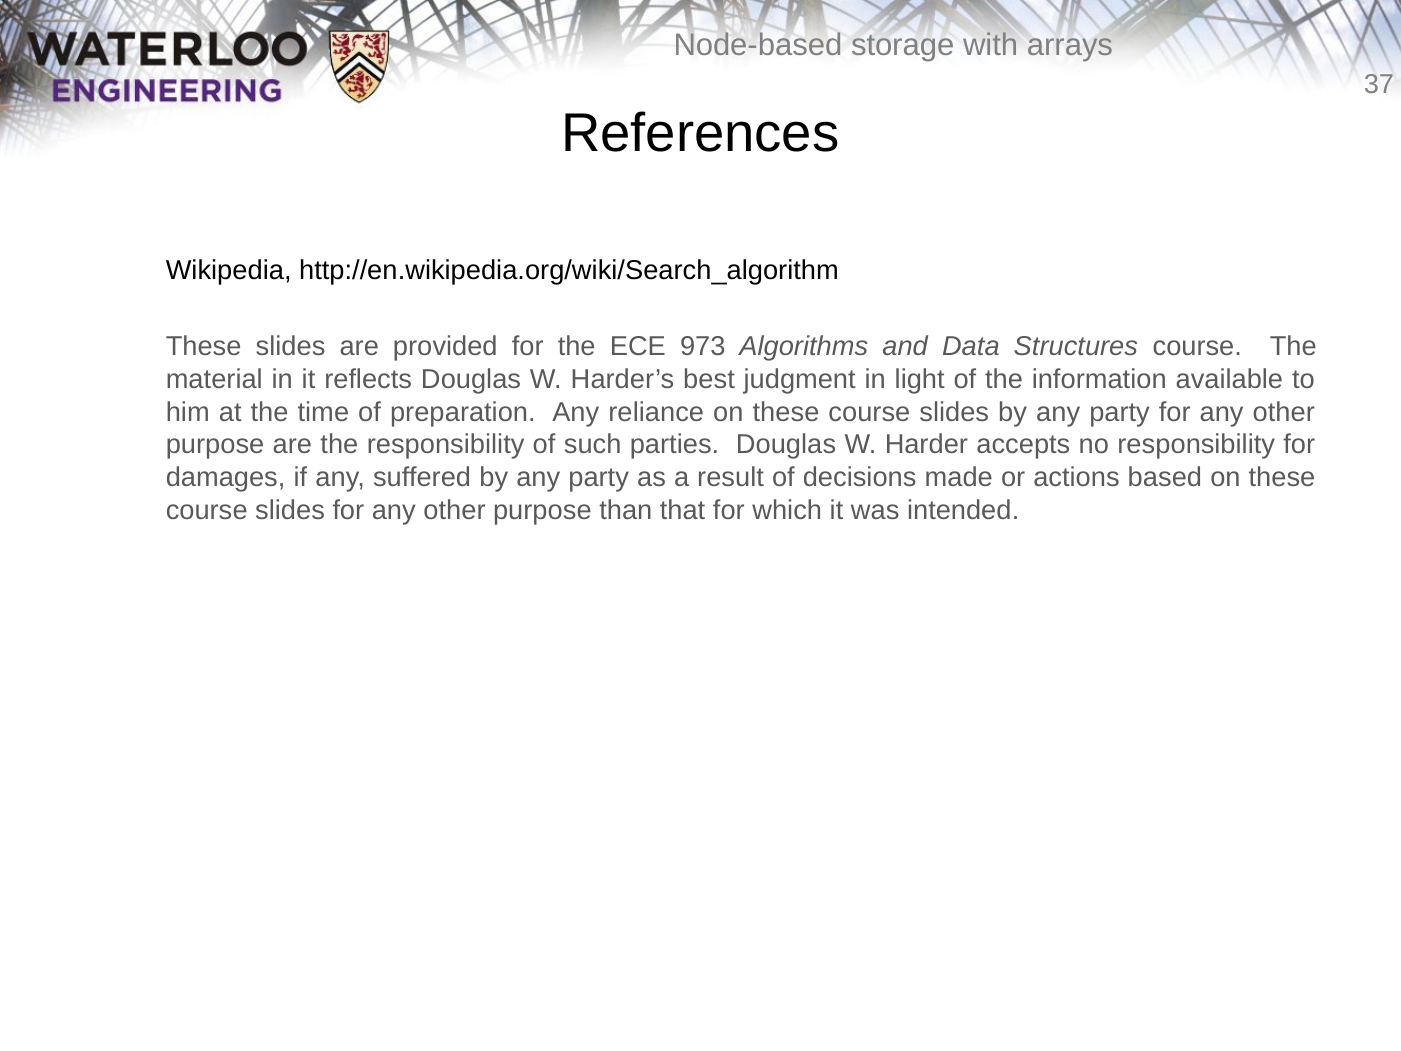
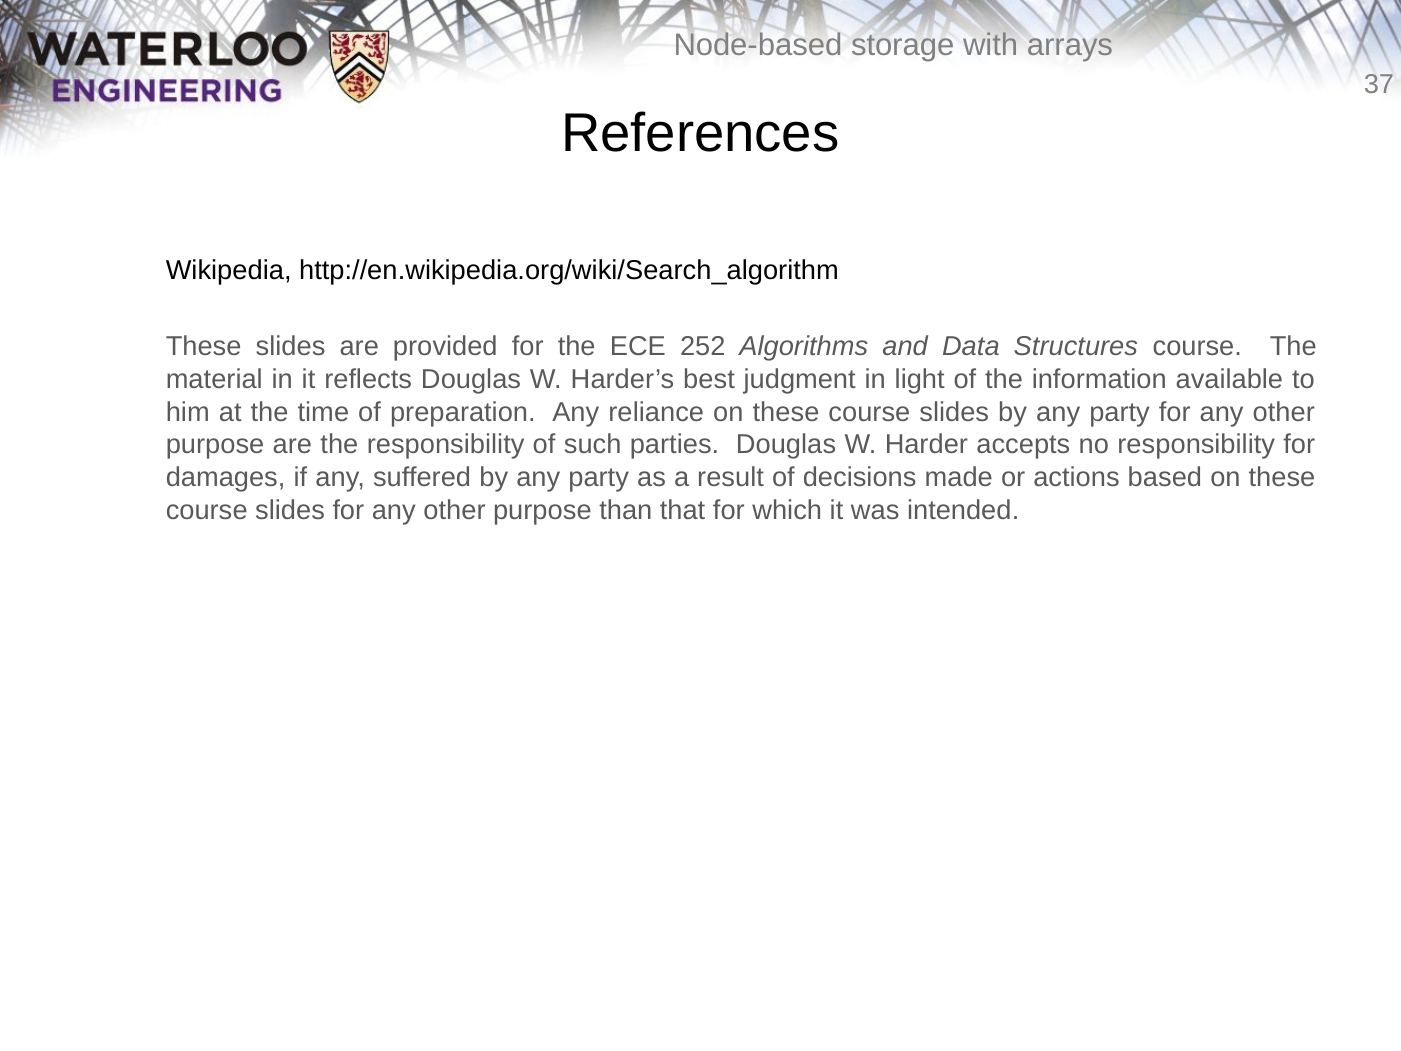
973: 973 -> 252
